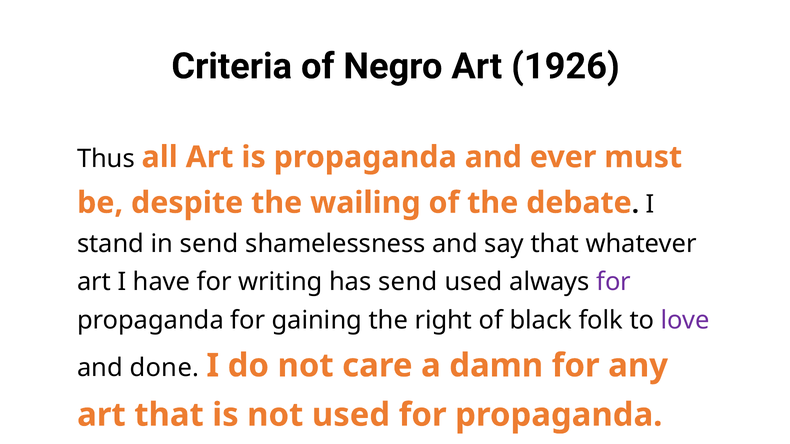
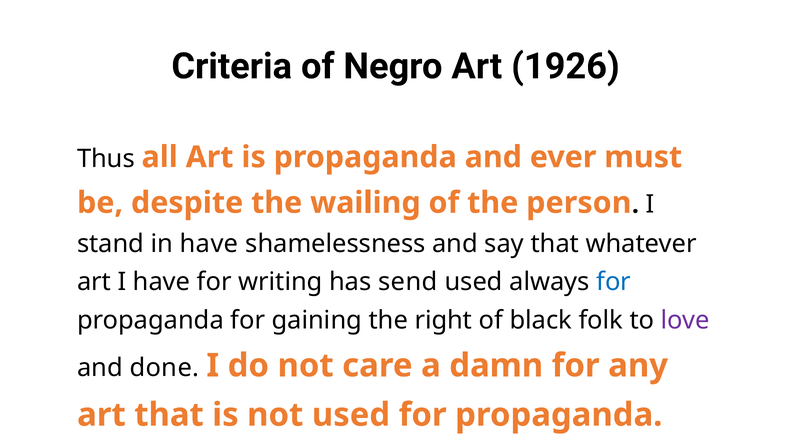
debate: debate -> person
in send: send -> have
for at (614, 282) colour: purple -> blue
